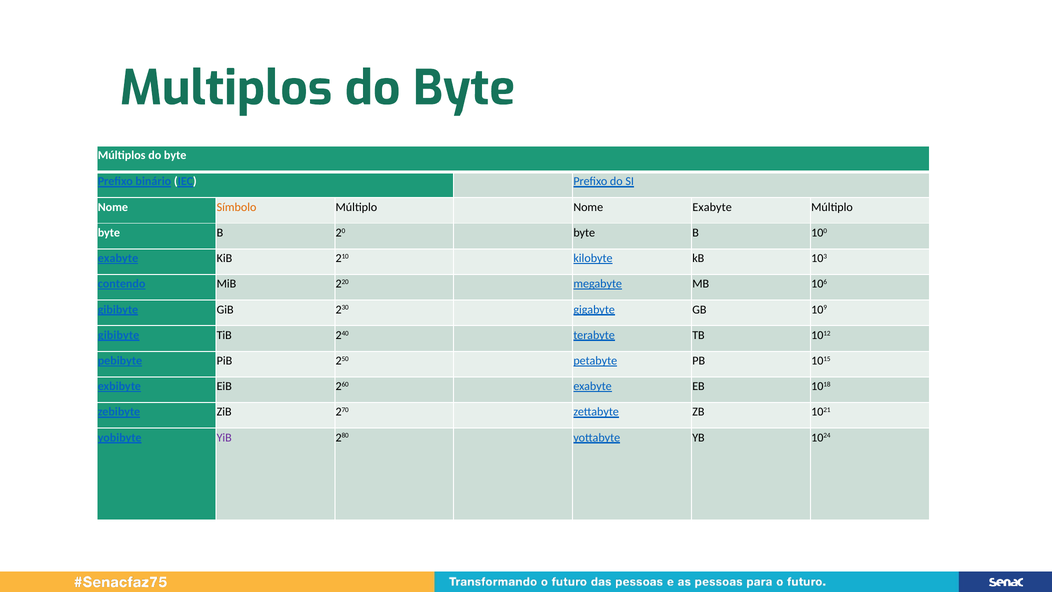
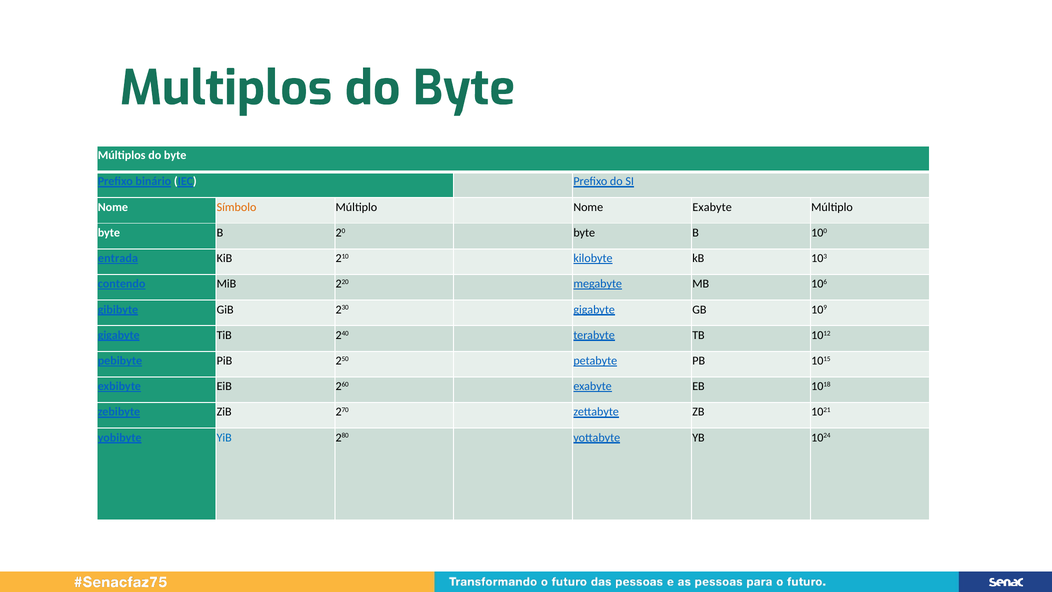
exabyte at (118, 258): exabyte -> entrada
gibibyte at (119, 335): gibibyte -> gigabyte
YiB colour: purple -> blue
